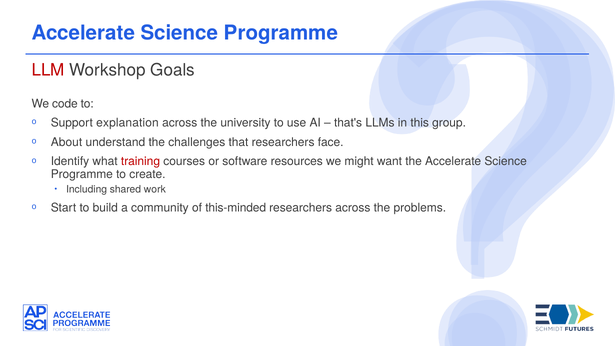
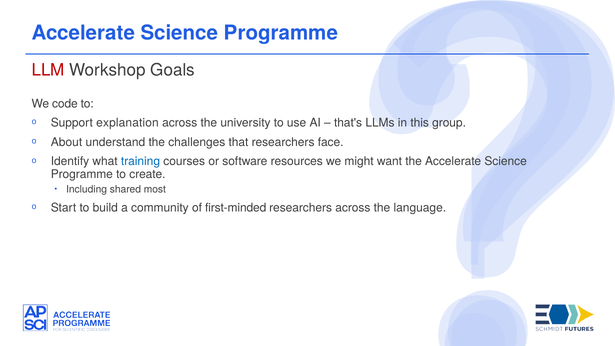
training colour: red -> blue
work: work -> most
this-minded: this-minded -> first-minded
problems: problems -> language
